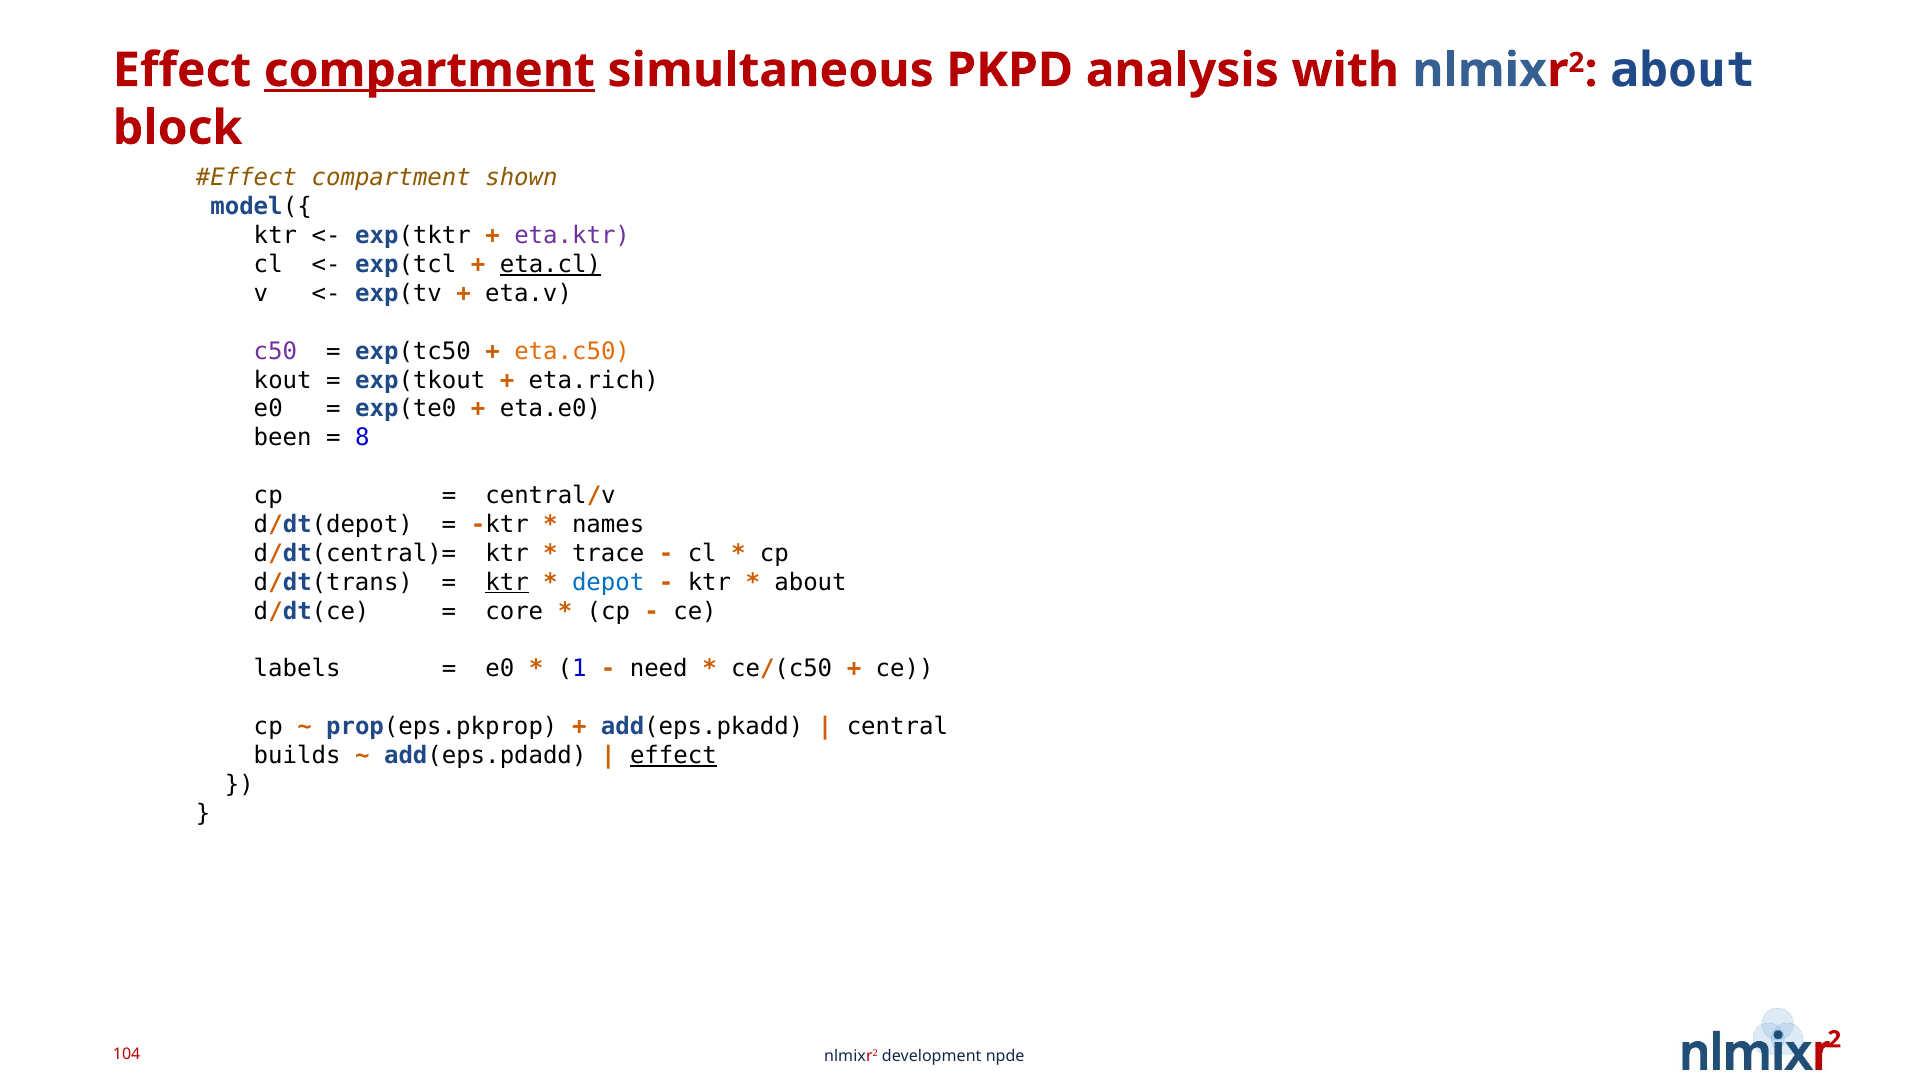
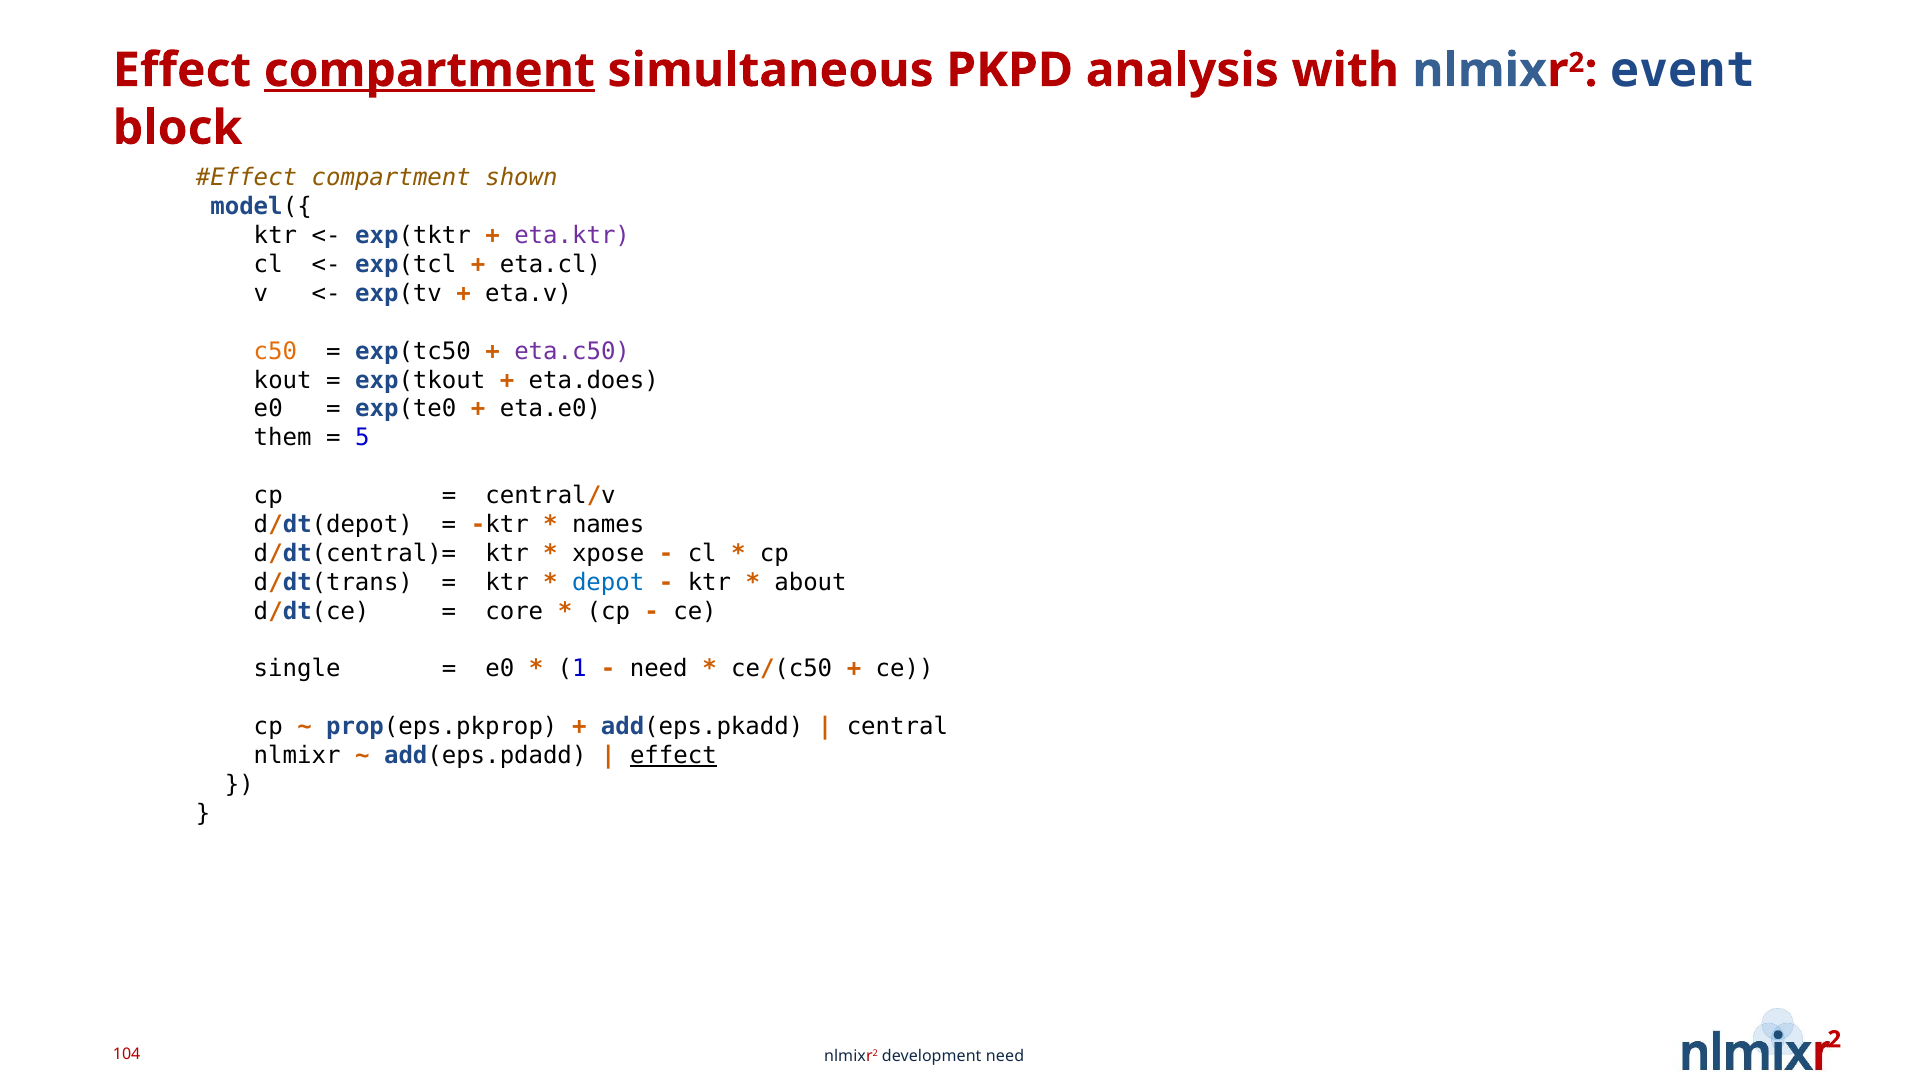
about at (1683, 70): about -> event
eta.cl underline: present -> none
c50 colour: purple -> orange
eta.c50 colour: orange -> purple
eta.rich: eta.rich -> eta.does
been: been -> them
8: 8 -> 5
trace: trace -> xpose
ktr at (507, 582) underline: present -> none
labels: labels -> single
builds at (297, 755): builds -> nlmixr
development npde: npde -> need
